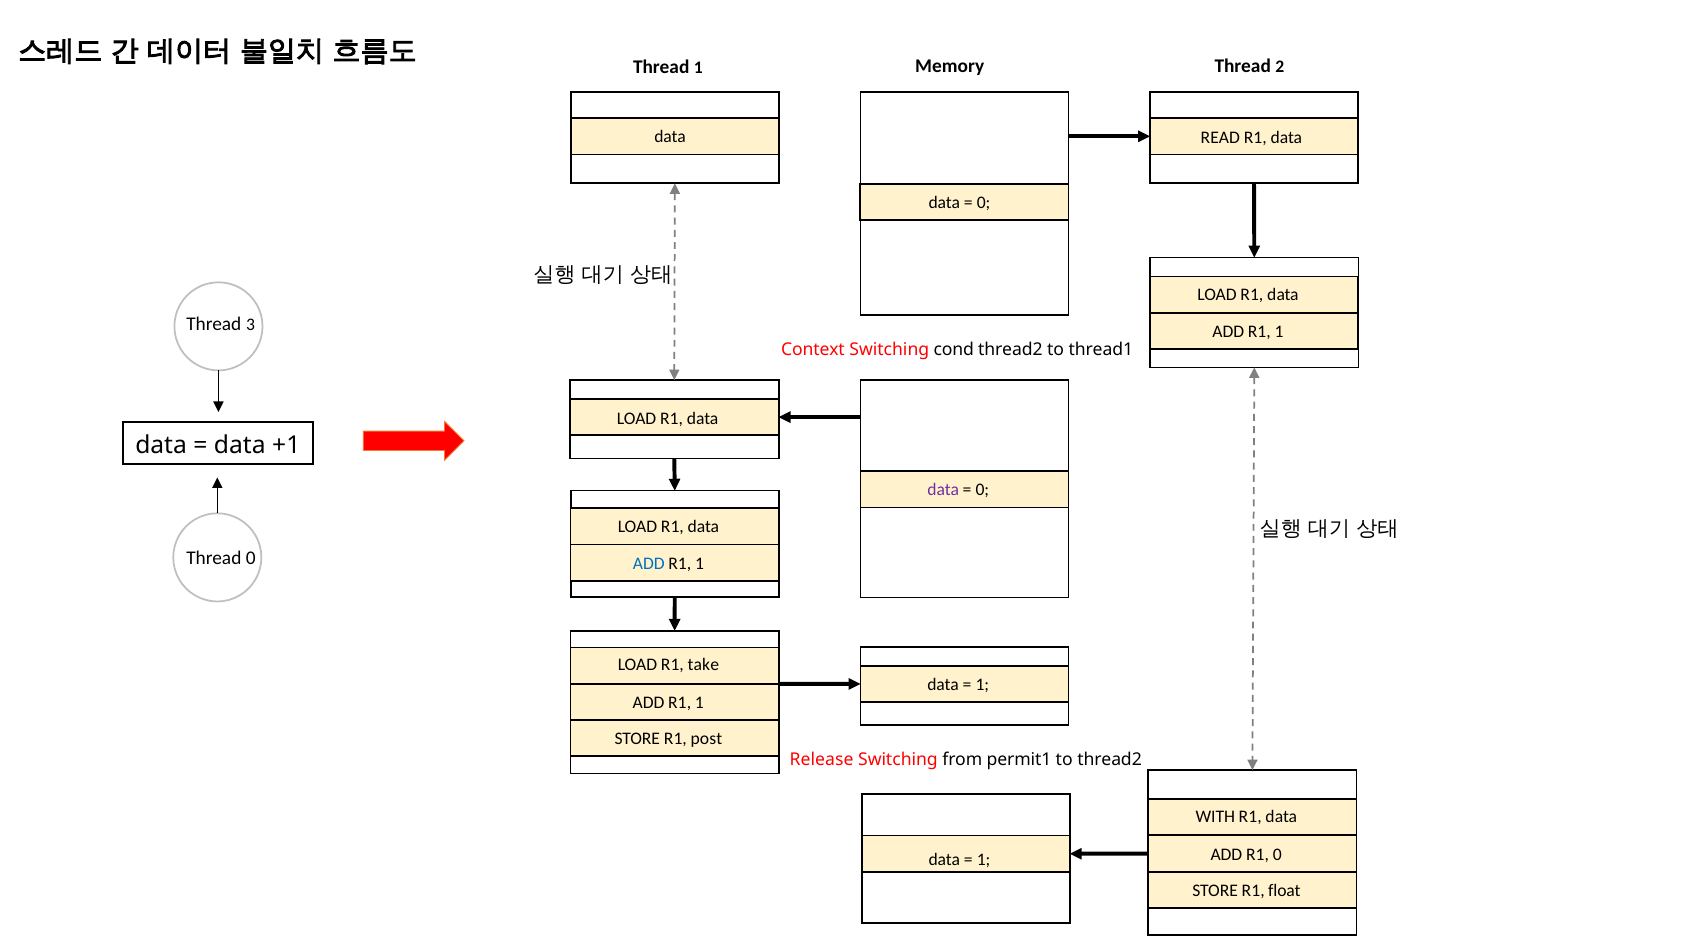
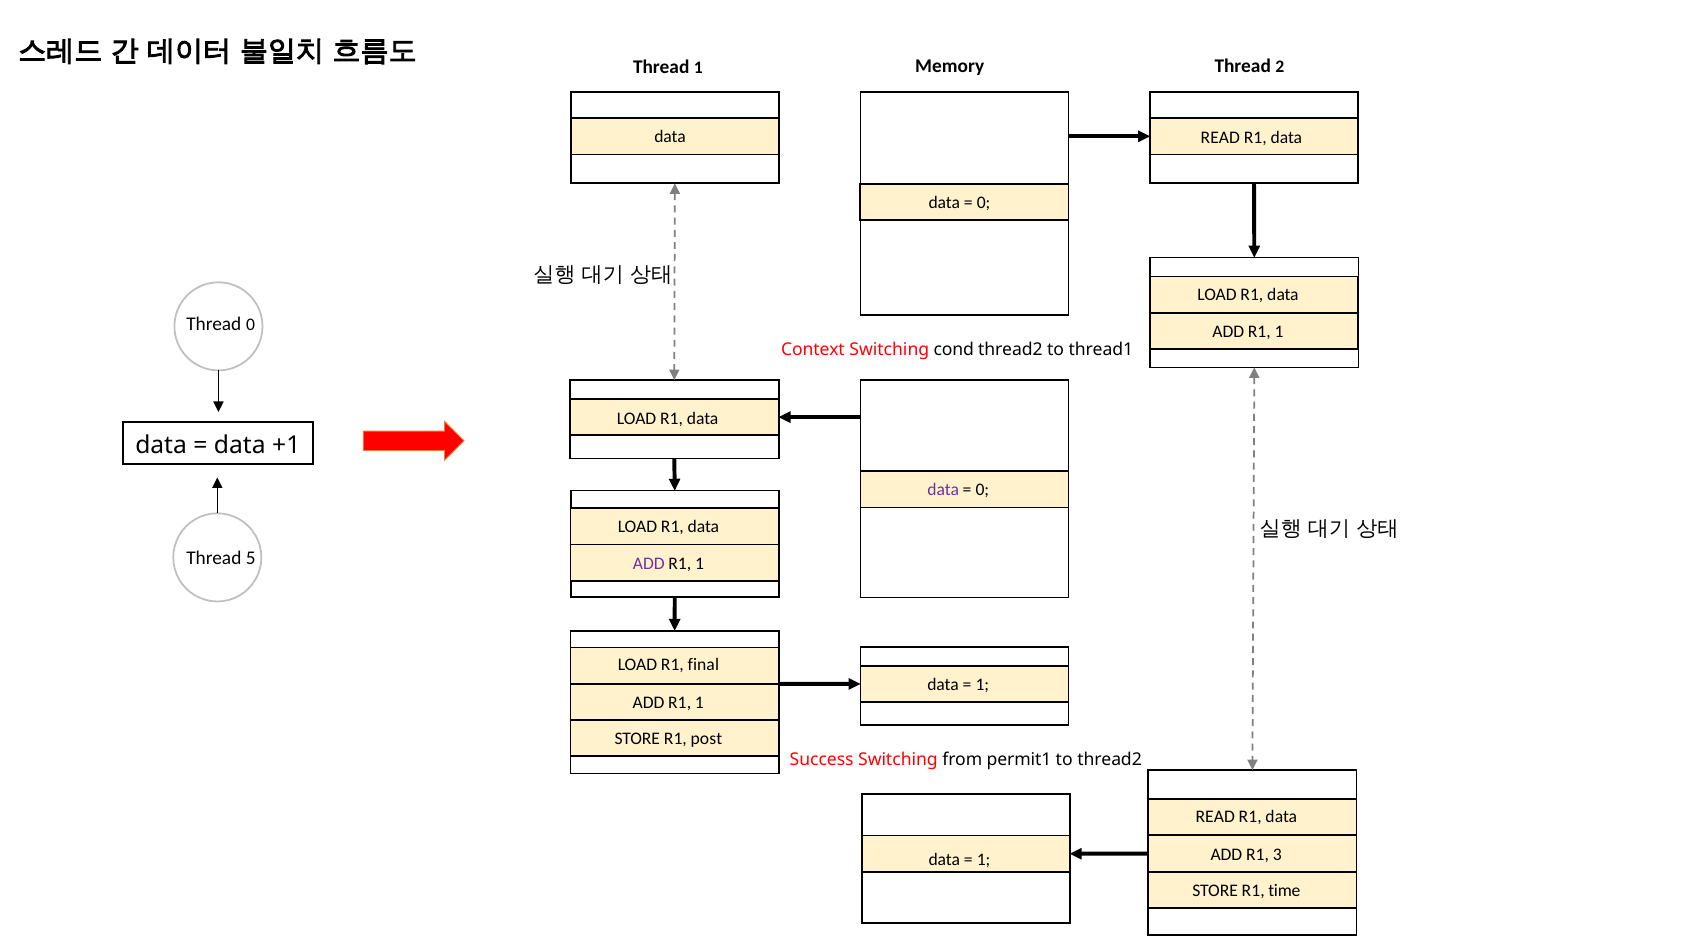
Thread 3: 3 -> 0
Thread 0: 0 -> 5
ADD at (649, 563) colour: blue -> purple
take: take -> final
Release: Release -> Success
WITH at (1215, 817): WITH -> READ
R1 0: 0 -> 3
float: float -> time
